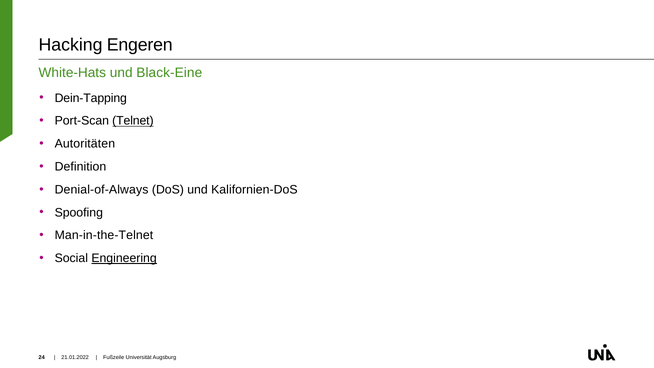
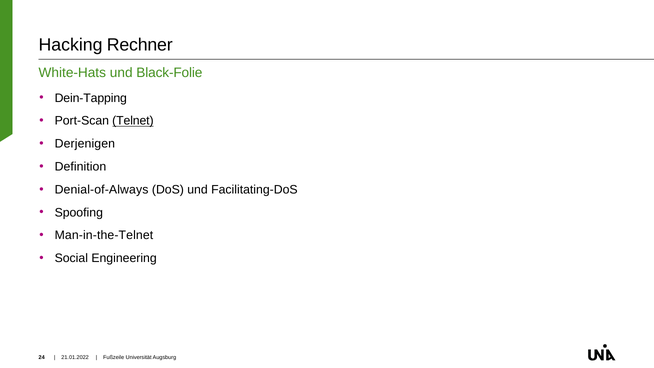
Engeren: Engeren -> Rechner
Black-Eine: Black-Eine -> Black-Folie
Autoritäten: Autoritäten -> Derjenigen
Kalifornien-DoS: Kalifornien-DoS -> Facilitating-DoS
Engineering underline: present -> none
